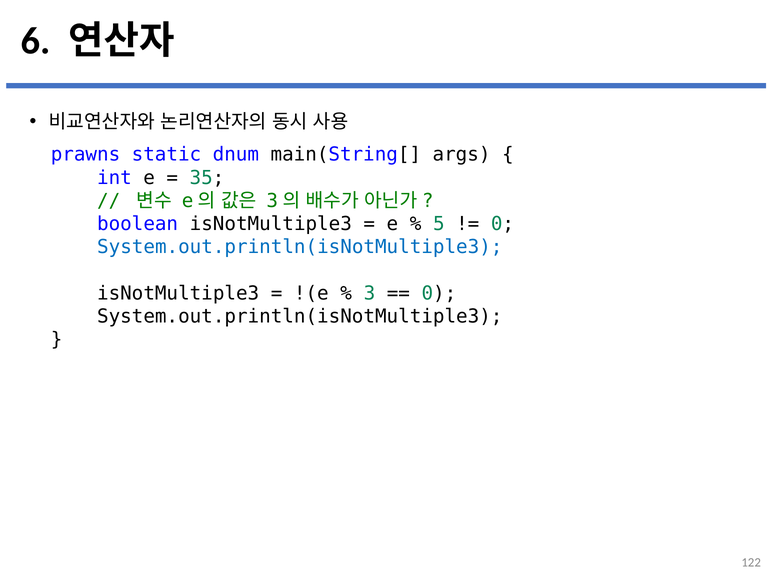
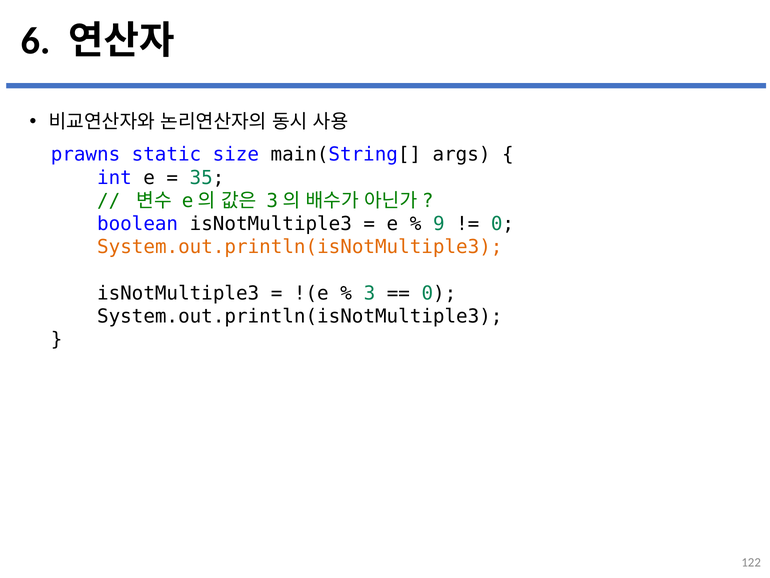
dnum: dnum -> size
5: 5 -> 9
System.out.println(isNotMultiple3 at (300, 247) colour: blue -> orange
